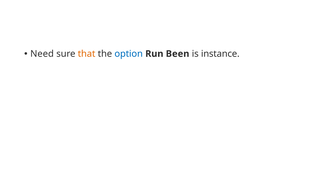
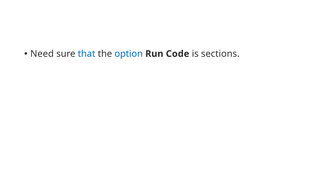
that colour: orange -> blue
Been: Been -> Code
instance: instance -> sections
